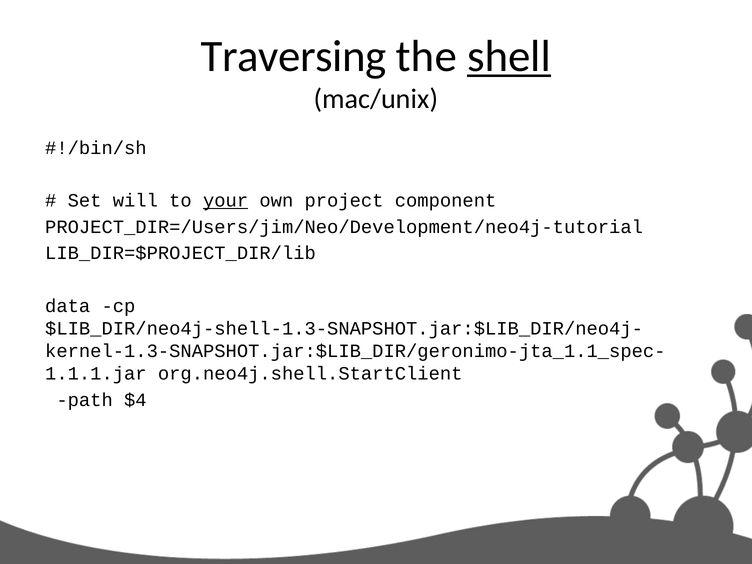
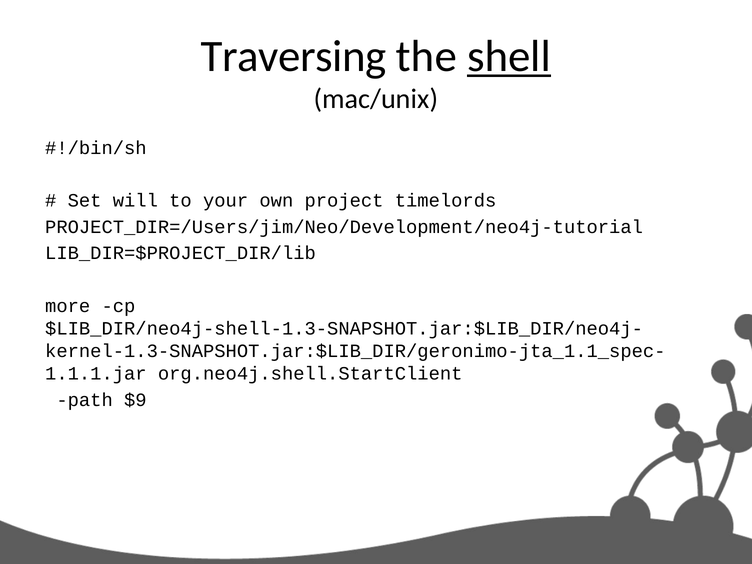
your underline: present -> none
component: component -> timelords
data: data -> more
$4: $4 -> $9
